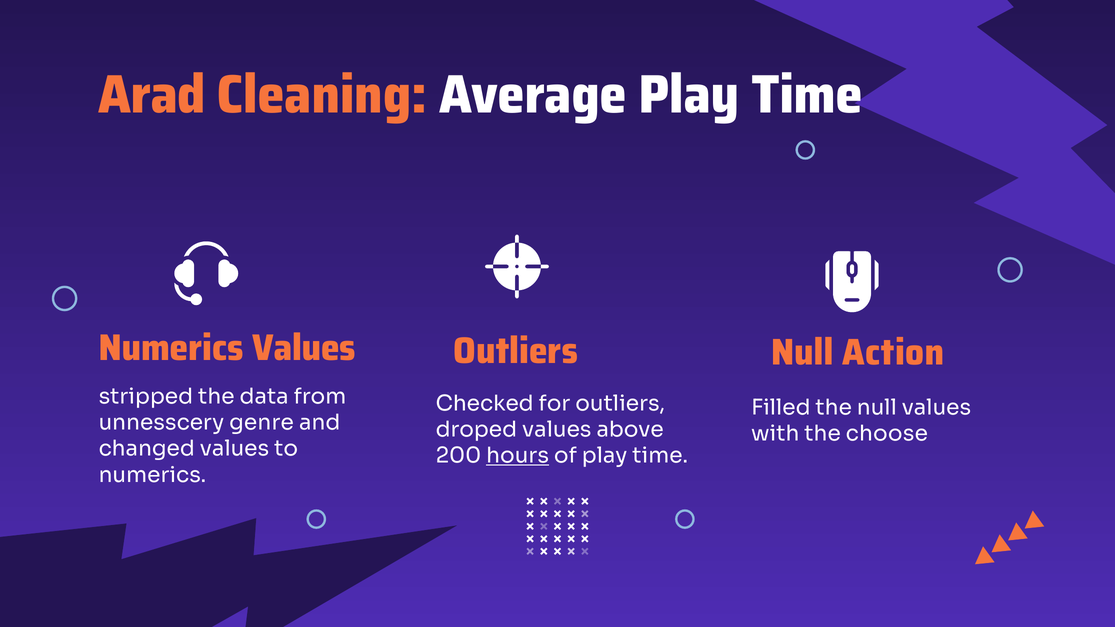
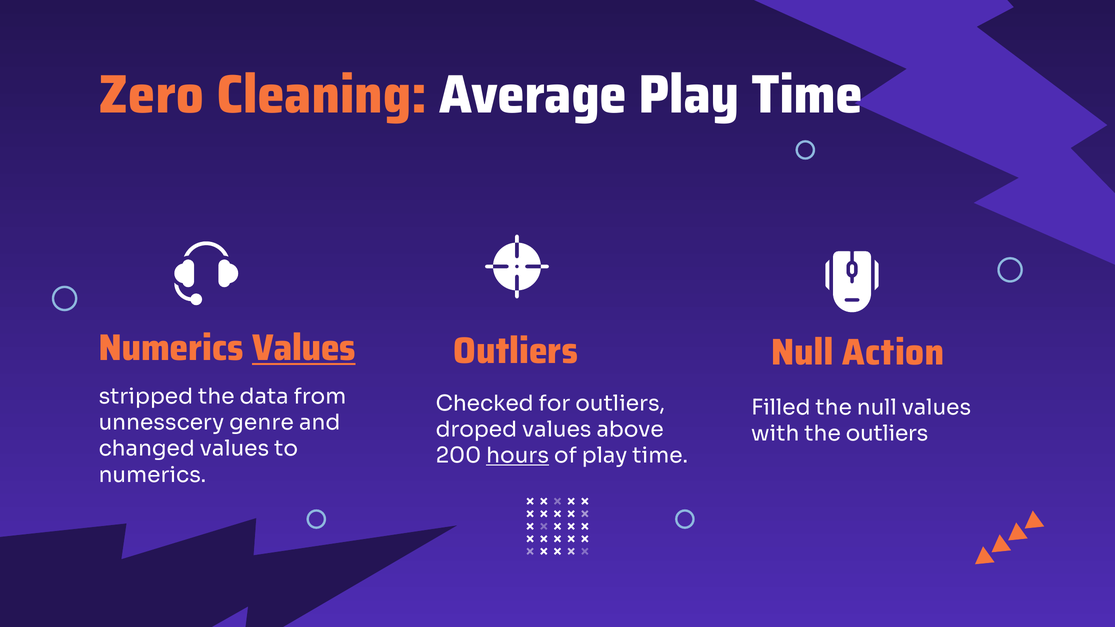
Arad: Arad -> Zero
Values at (304, 348) underline: none -> present
the choose: choose -> outliers
